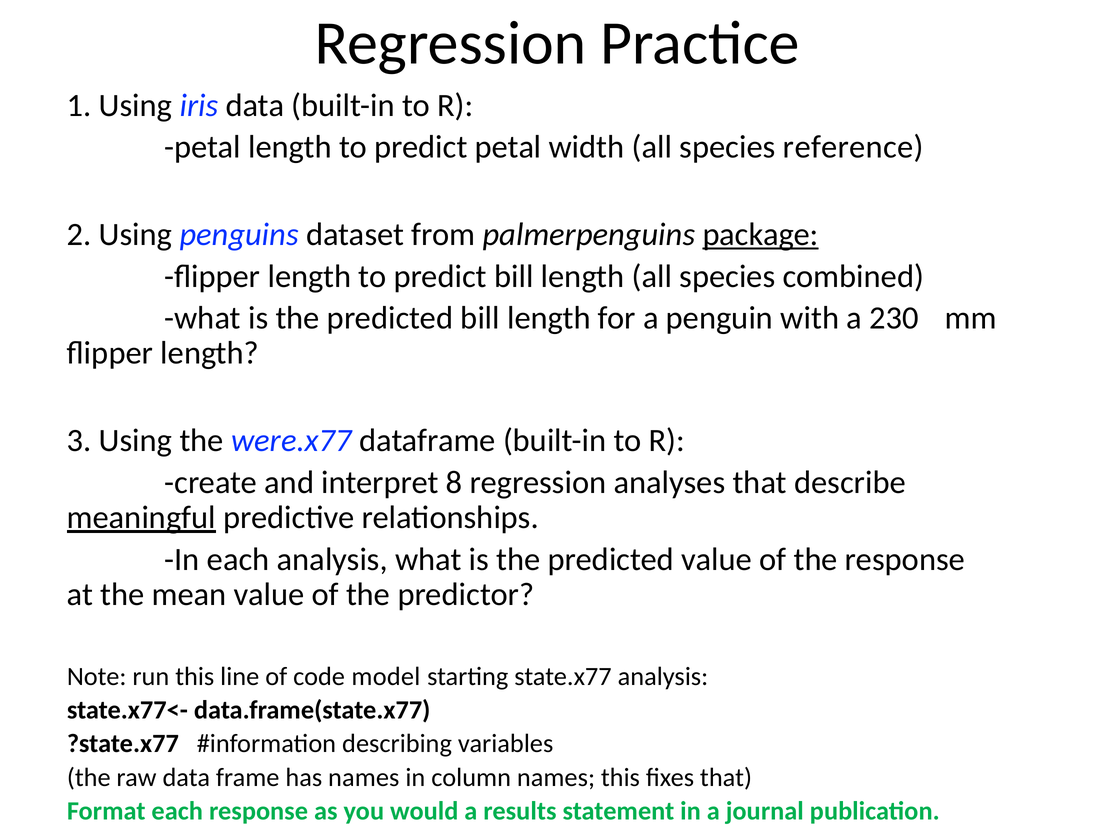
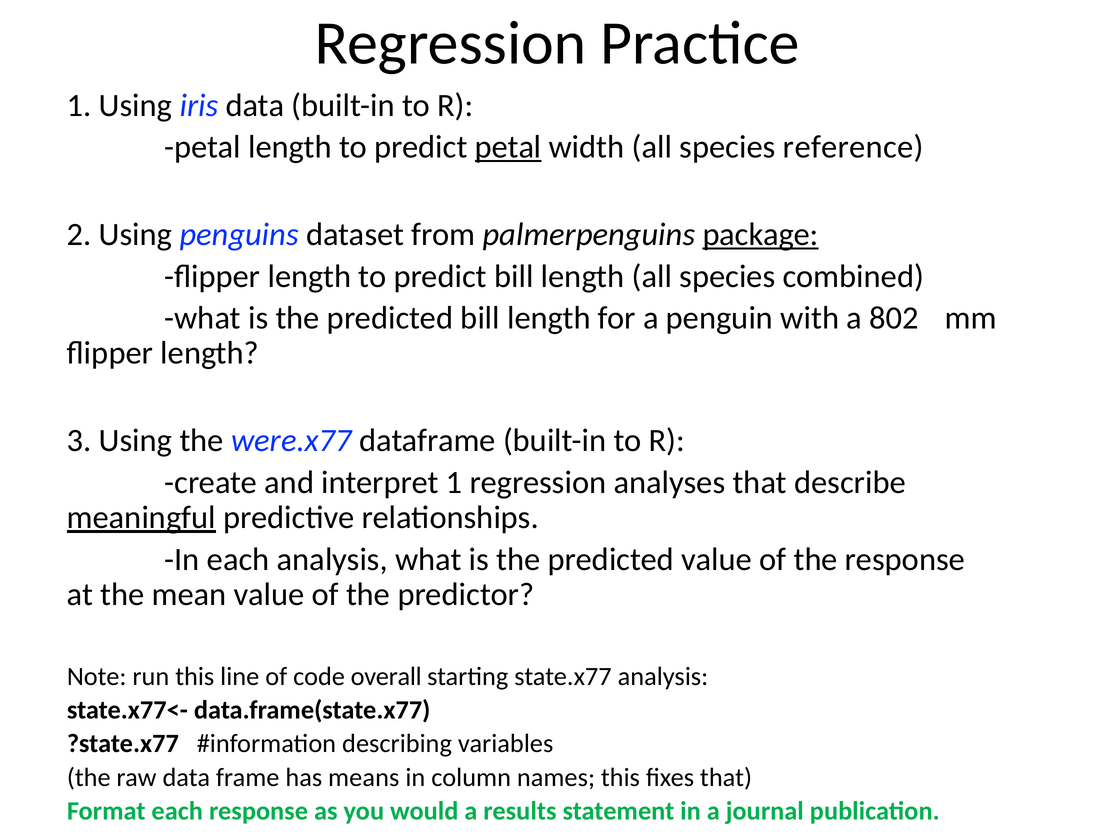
petal at (508, 147) underline: none -> present
230: 230 -> 802
interpret 8: 8 -> 1
model: model -> overall
has names: names -> means
